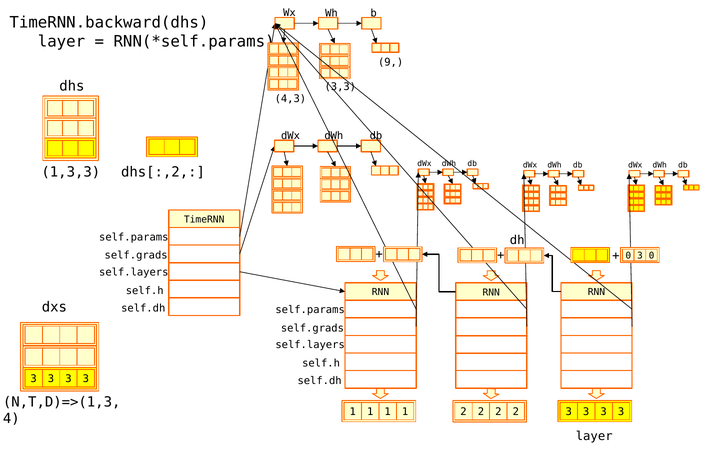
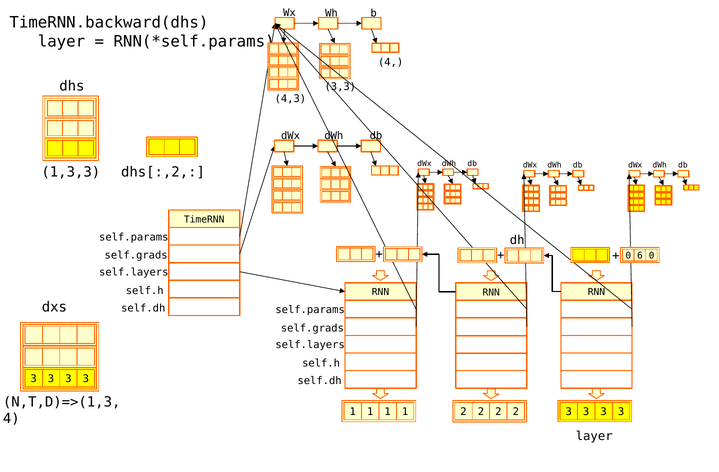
9 at (391, 62): 9 -> 4
0 3: 3 -> 6
